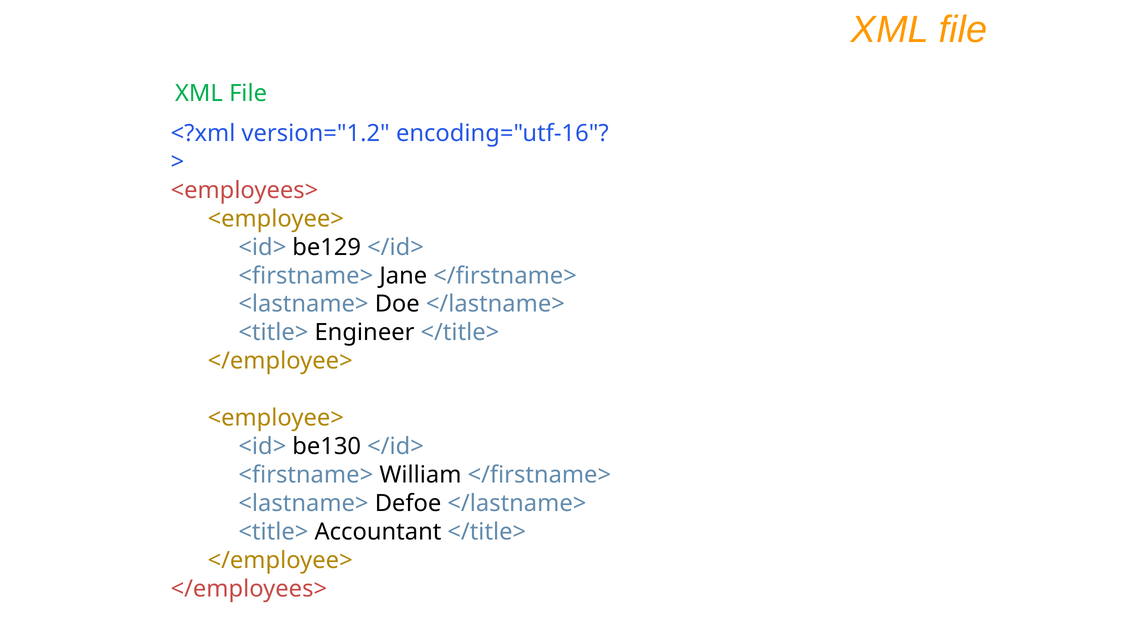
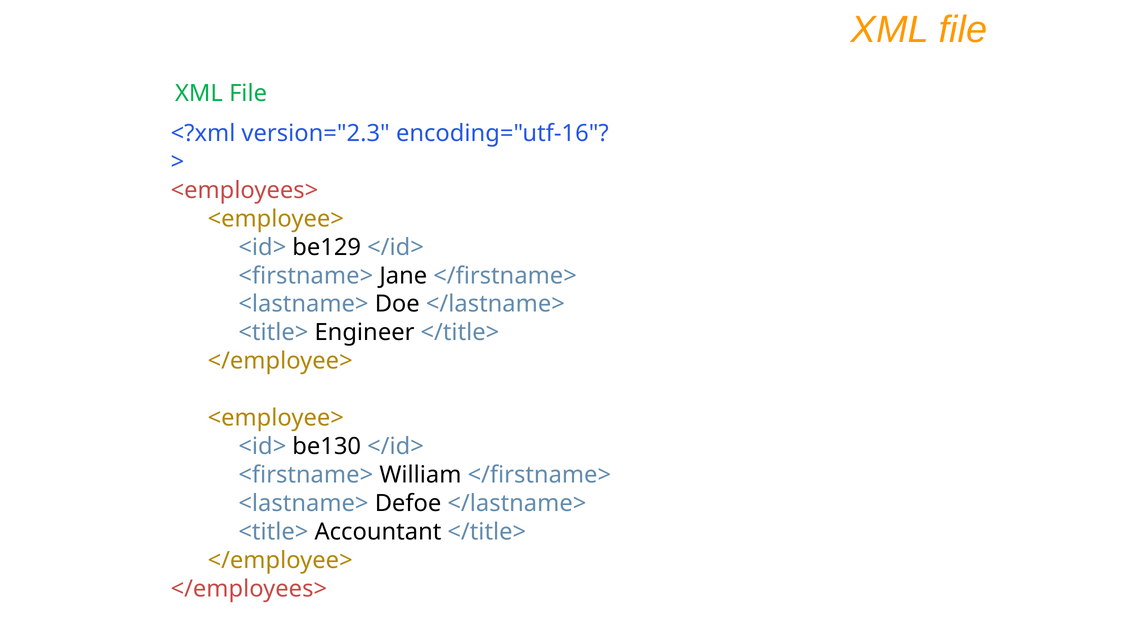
version="1.2: version="1.2 -> version="2.3
